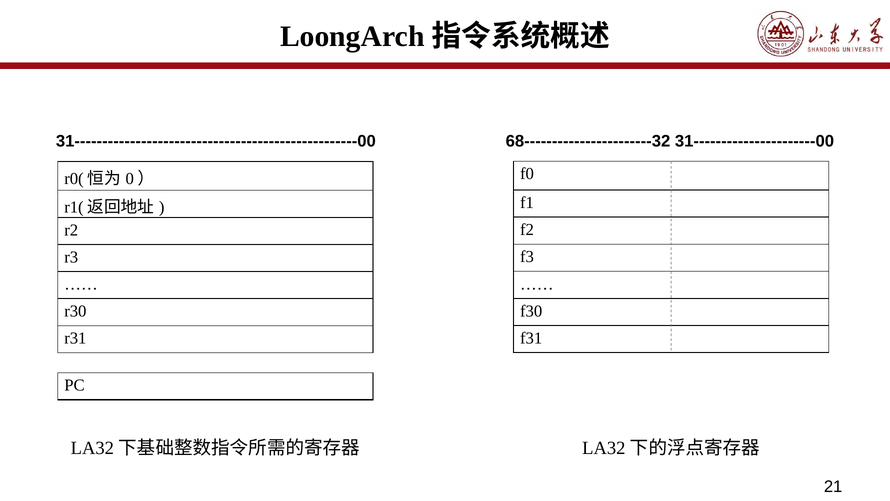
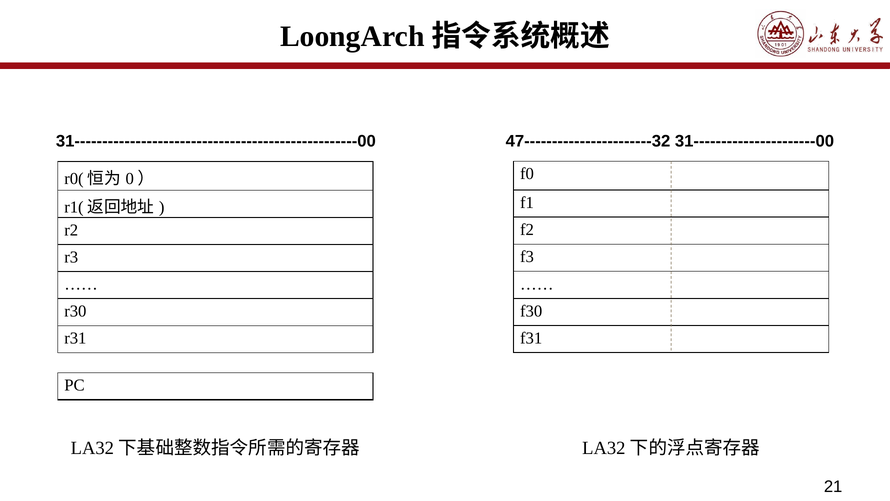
68-----------------------32: 68-----------------------32 -> 47-----------------------32
